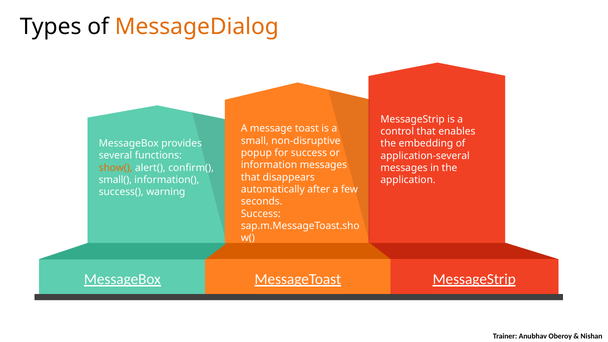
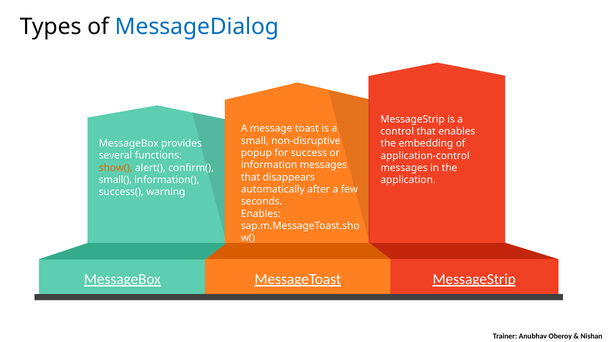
MessageDialog colour: orange -> blue
application-several: application-several -> application-control
Success at (261, 214): Success -> Enables
